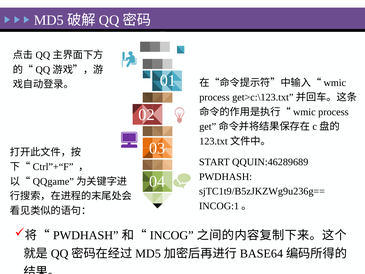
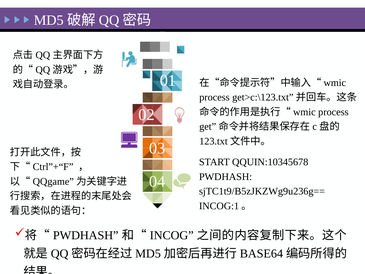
QQUIN:46289689: QQUIN:46289689 -> QQUIN:10345678
